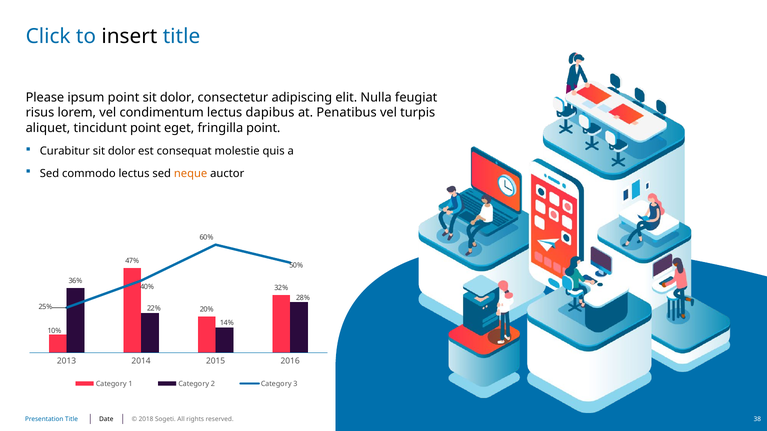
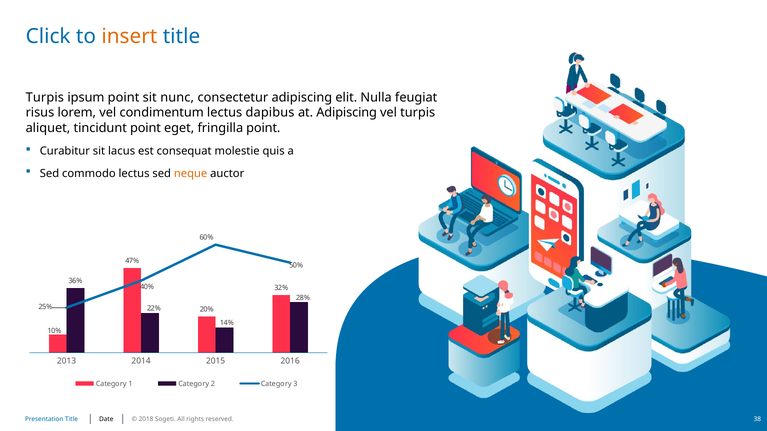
insert colour: black -> orange
Please at (45, 98): Please -> Turpis
dolor at (177, 98): dolor -> nunc
at Penatibus: Penatibus -> Adipiscing
Curabitur sit dolor: dolor -> lacus
